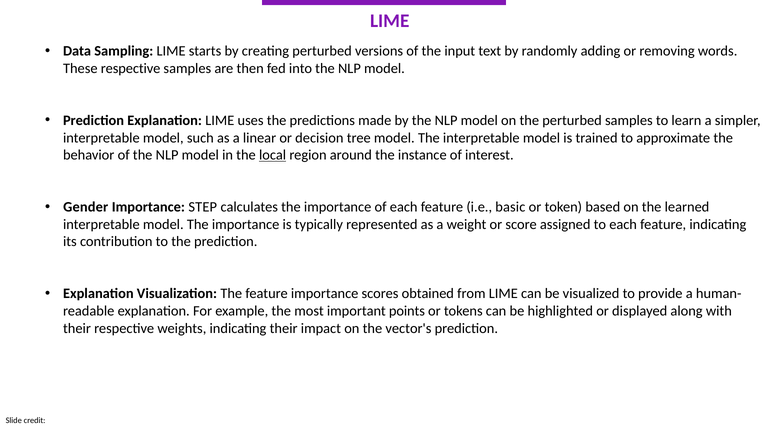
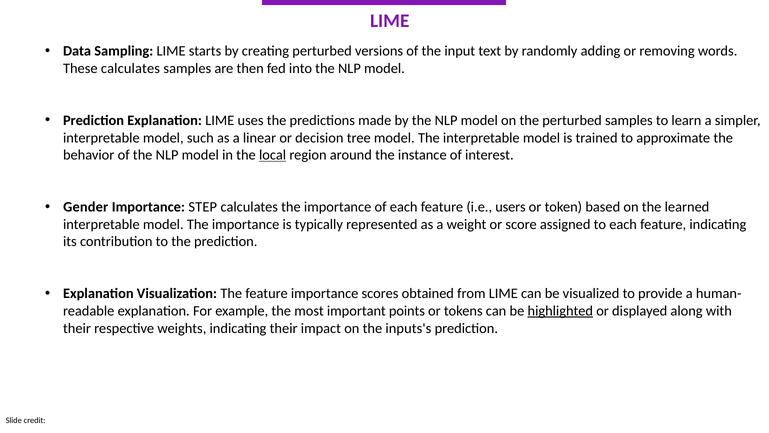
These respective: respective -> calculates
basic: basic -> users
highlighted underline: none -> present
vector's: vector's -> inputs's
